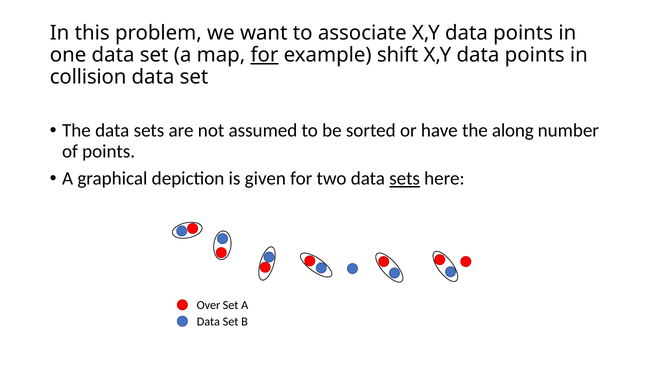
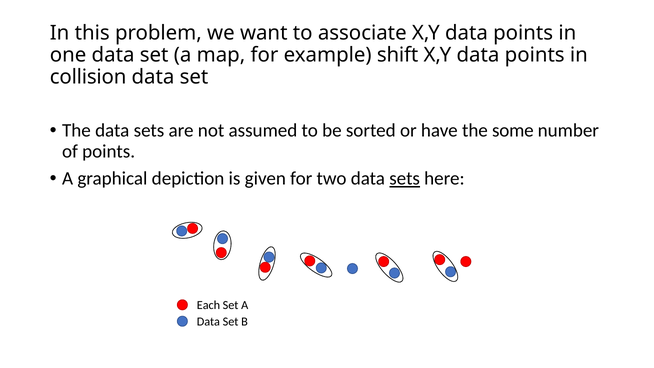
for at (264, 55) underline: present -> none
along: along -> some
Over: Over -> Each
